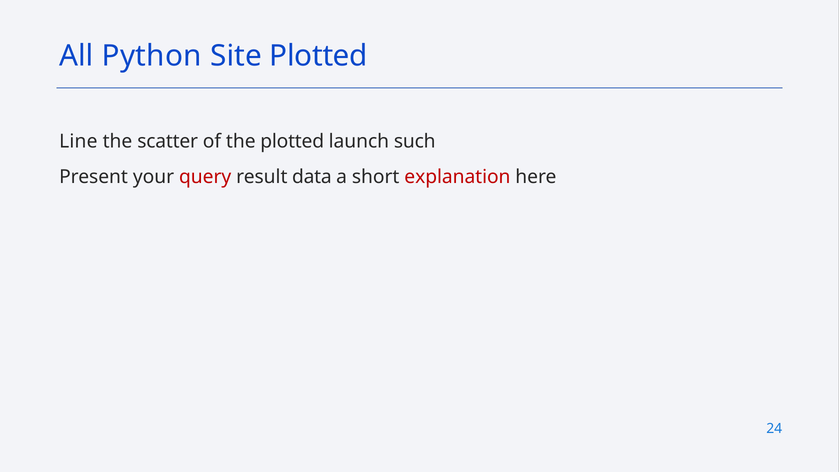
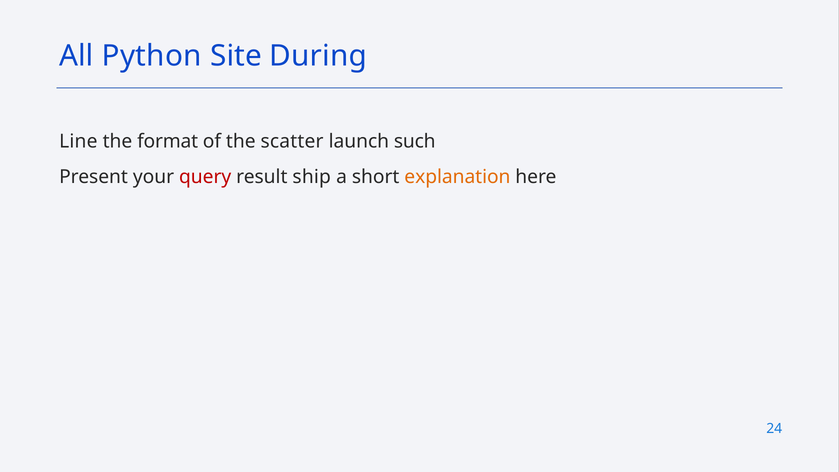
Site Plotted: Plotted -> During
scatter: scatter -> format
the plotted: plotted -> scatter
data: data -> ship
explanation colour: red -> orange
